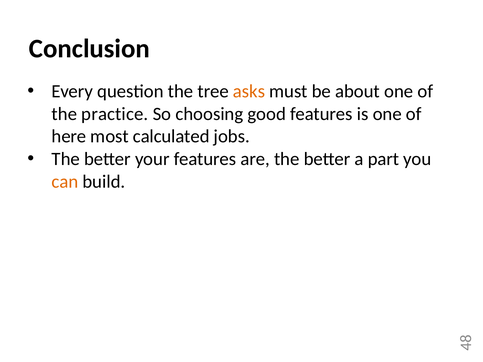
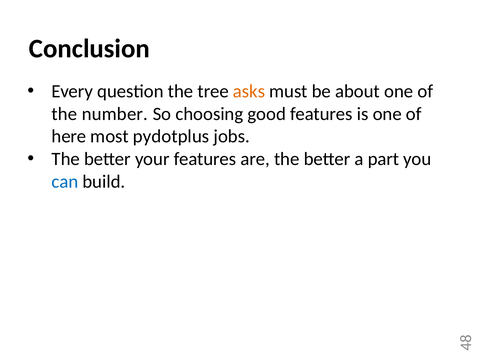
practice: practice -> number
calculated: calculated -> pydotplus
can colour: orange -> blue
